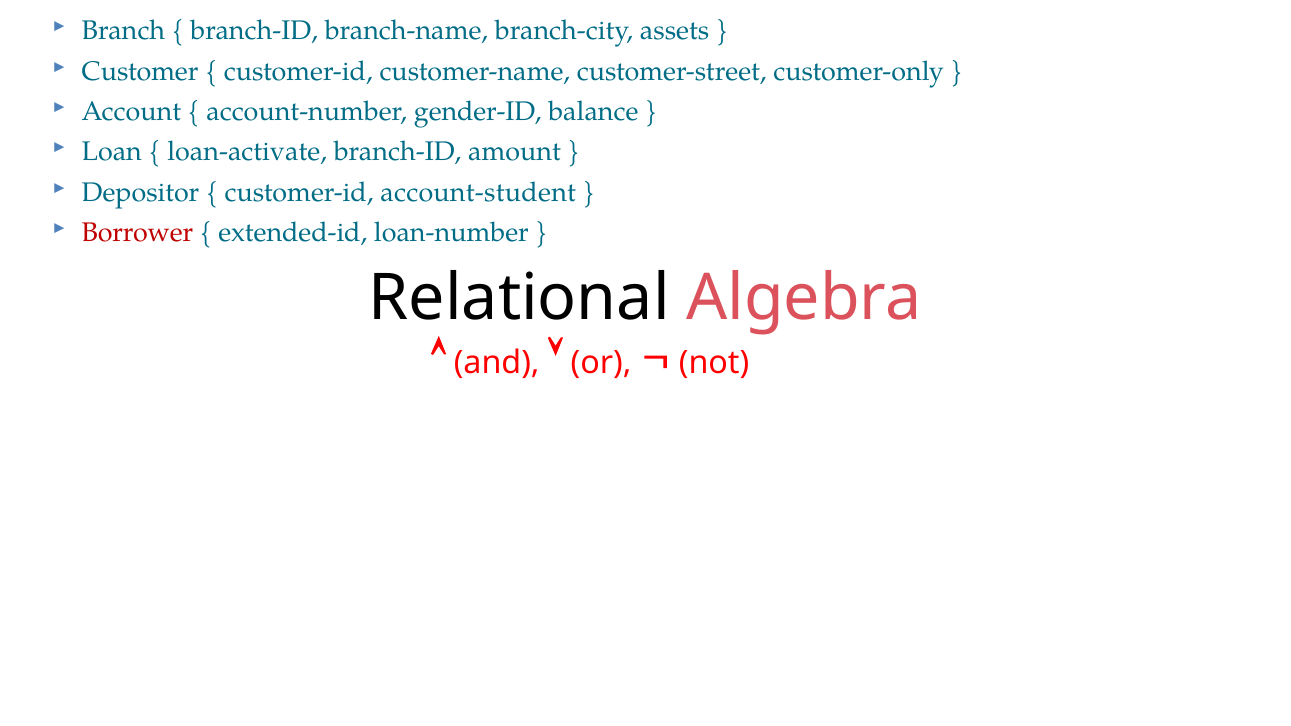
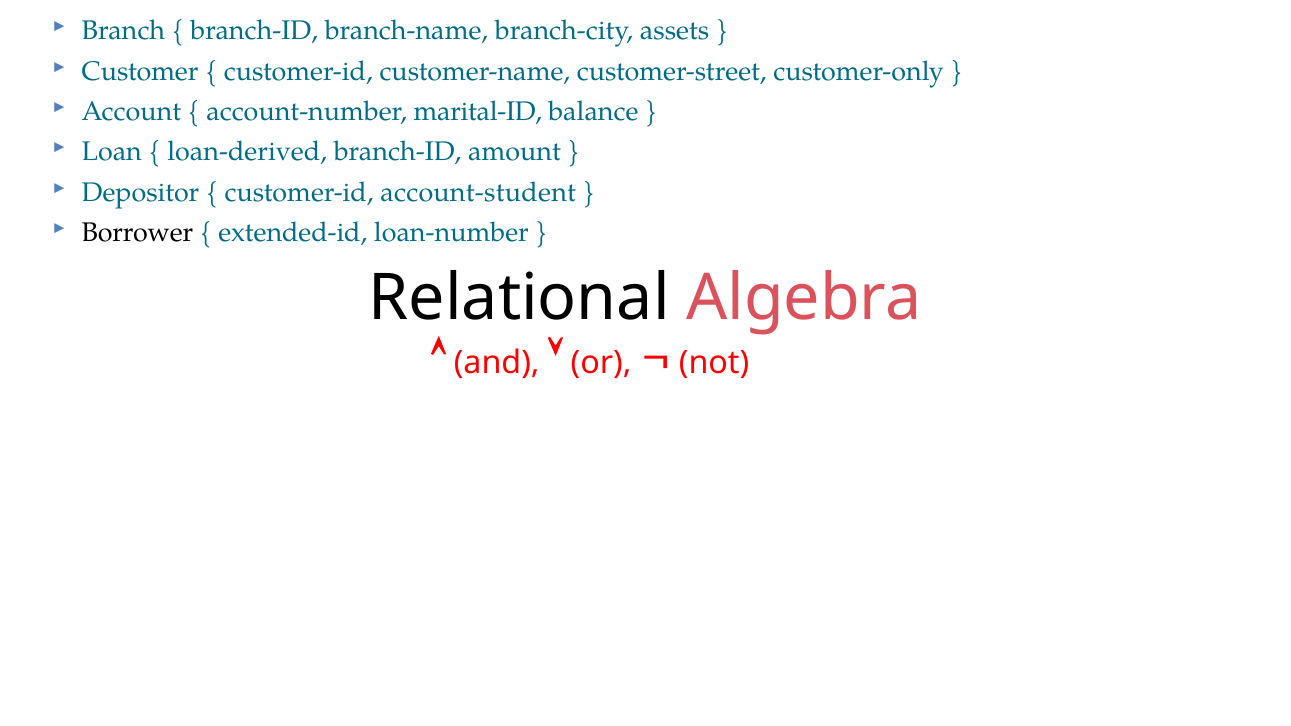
gender-ID: gender-ID -> marital-ID
loan-activate: loan-activate -> loan-derived
Borrower colour: red -> black
